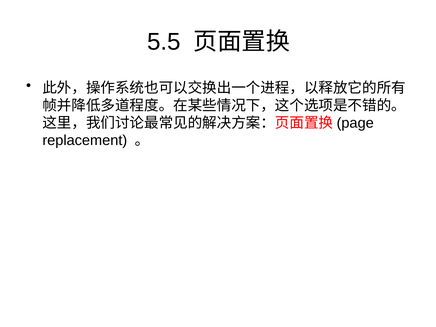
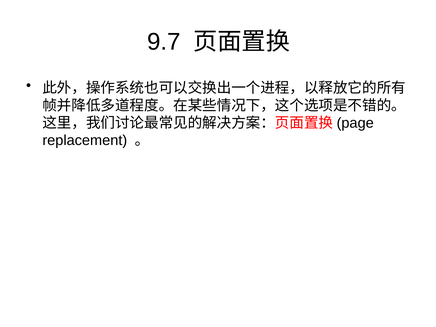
5.5: 5.5 -> 9.7
